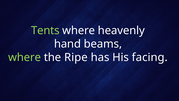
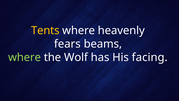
Tents colour: light green -> yellow
hand: hand -> fears
Ripe: Ripe -> Wolf
